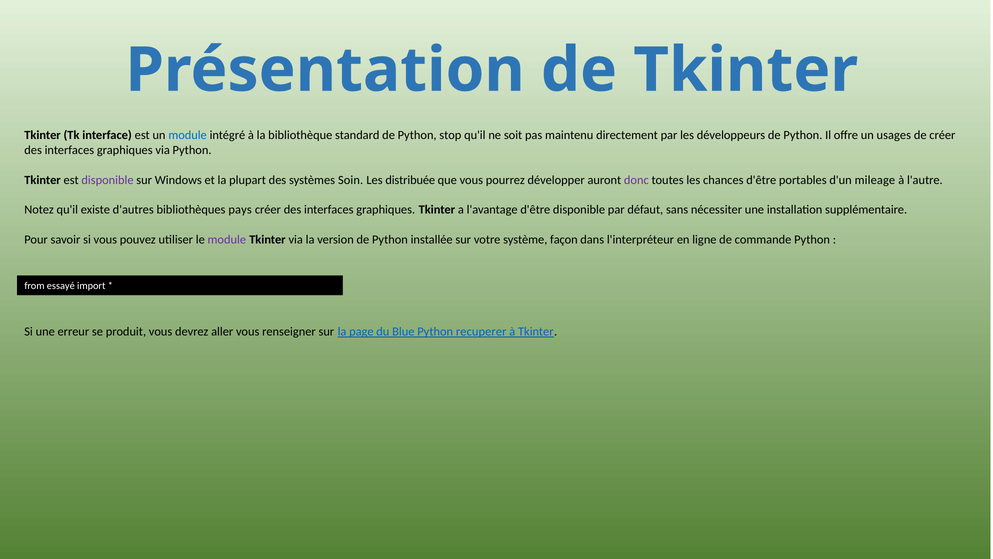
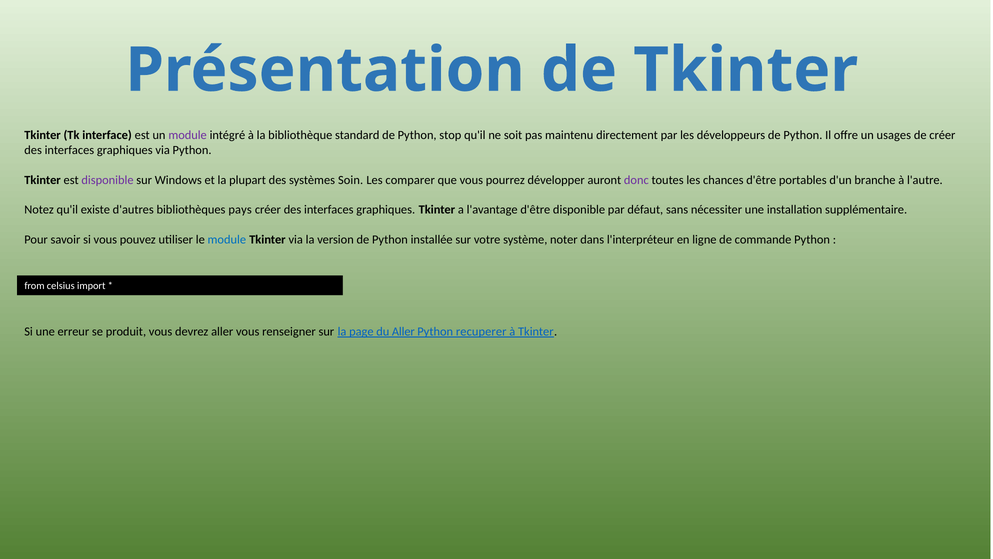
module at (188, 135) colour: blue -> purple
distribuée: distribuée -> comparer
mileage: mileage -> branche
module at (227, 239) colour: purple -> blue
façon: façon -> noter
essayé: essayé -> celsius
du Blue: Blue -> Aller
